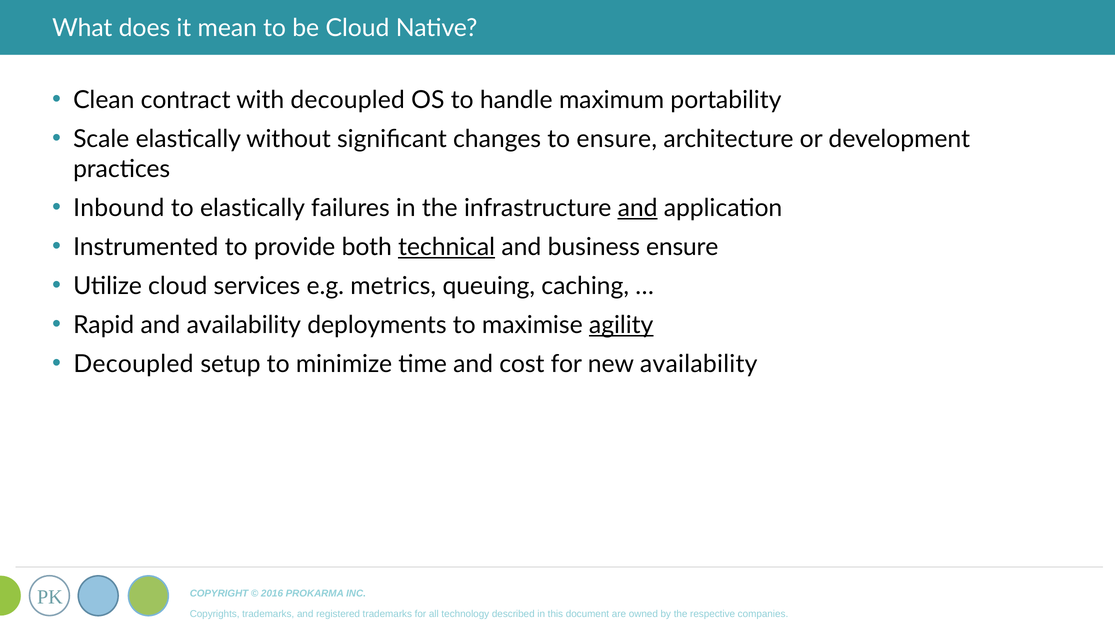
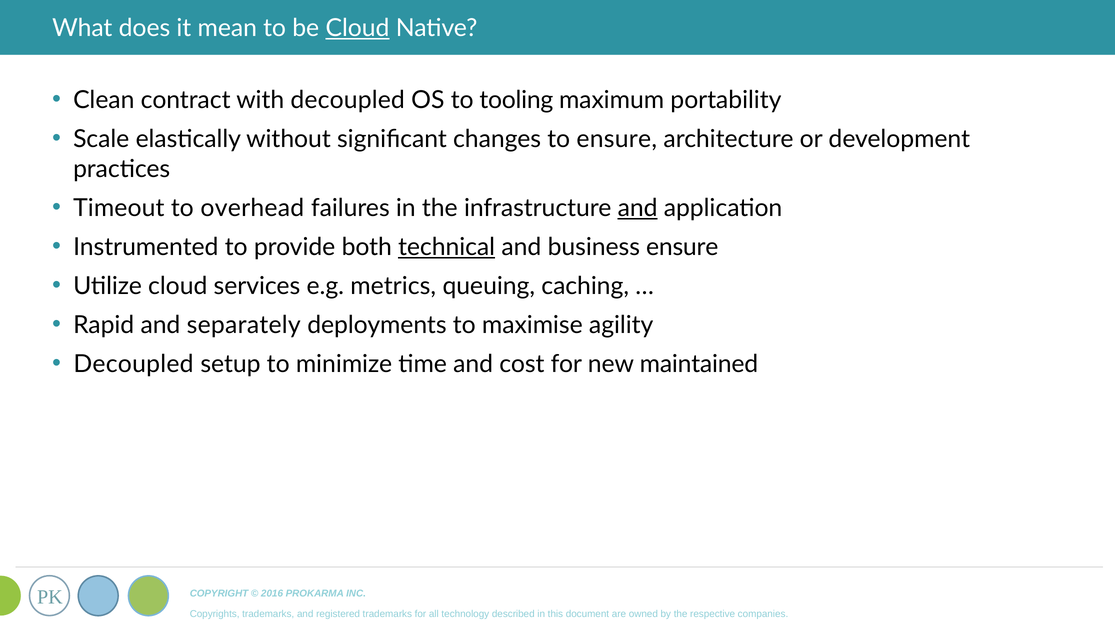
Cloud at (358, 28) underline: none -> present
handle: handle -> tooling
Inbound: Inbound -> Timeout
to elastically: elastically -> overhead
and availability: availability -> separately
agility underline: present -> none
new availability: availability -> maintained
